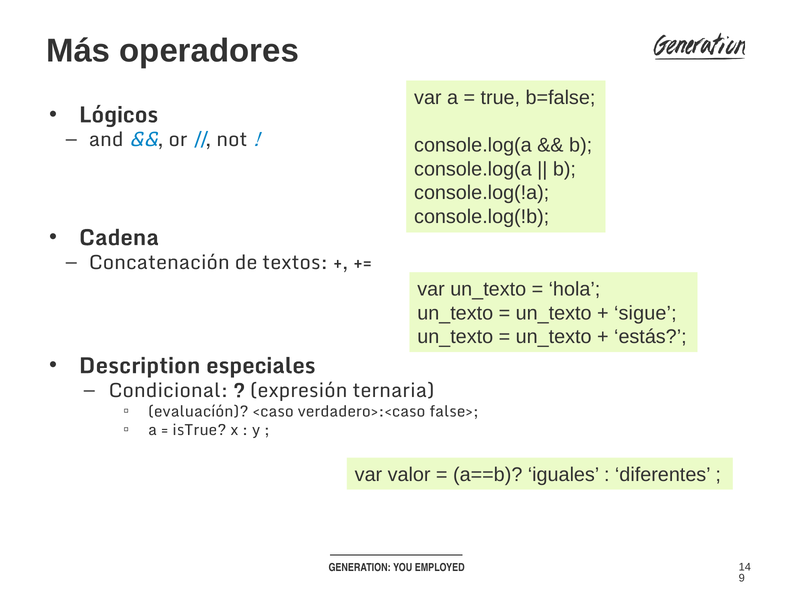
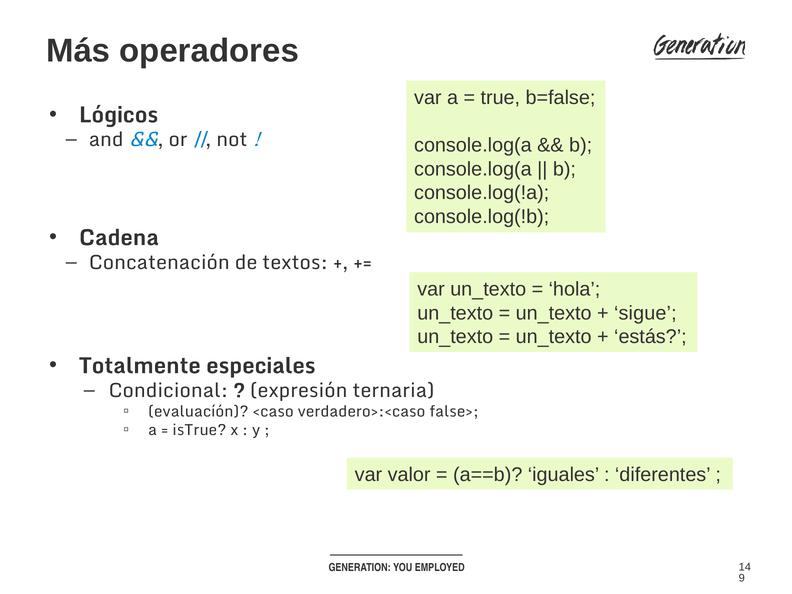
Description: Description -> Totalmente
